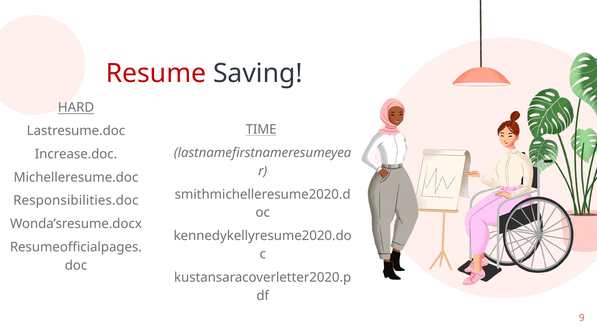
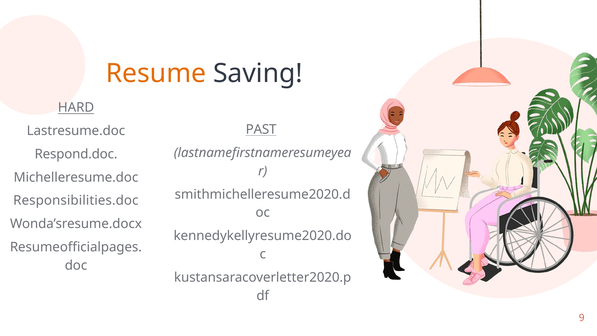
Resume colour: red -> orange
TIME: TIME -> PAST
Increase.doc: Increase.doc -> Respond.doc
